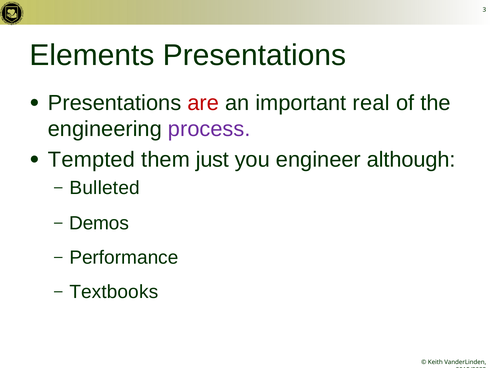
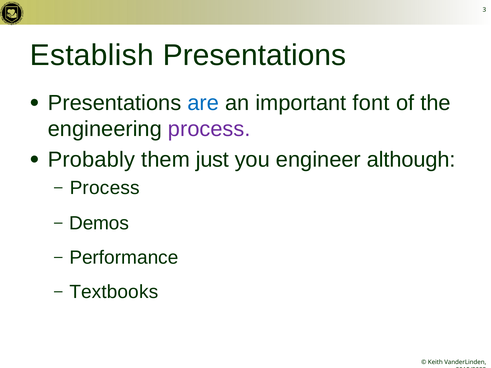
Elements: Elements -> Establish
are colour: red -> blue
real: real -> font
Tempted: Tempted -> Probably
Bulleted at (105, 188): Bulleted -> Process
